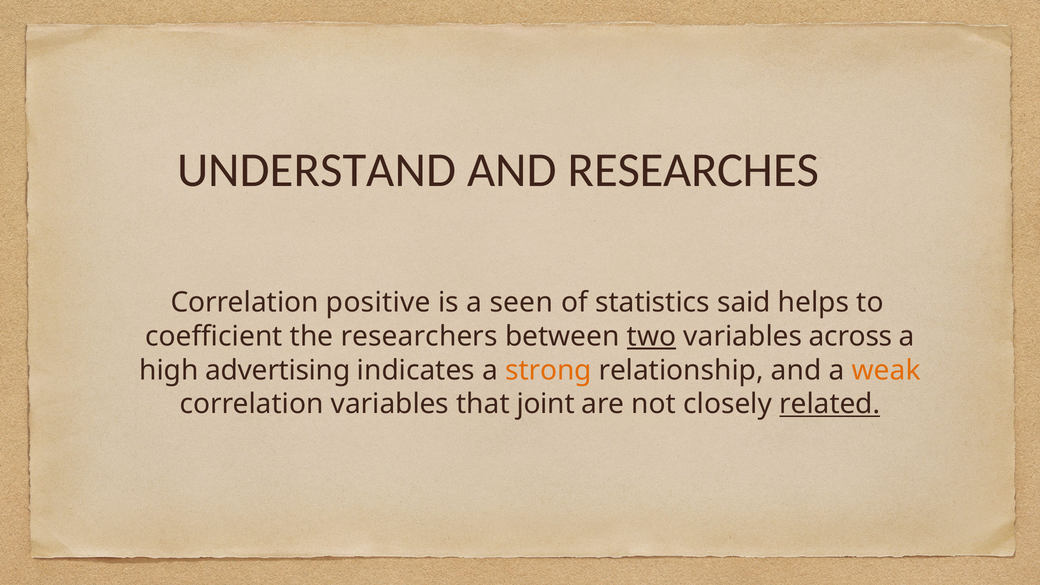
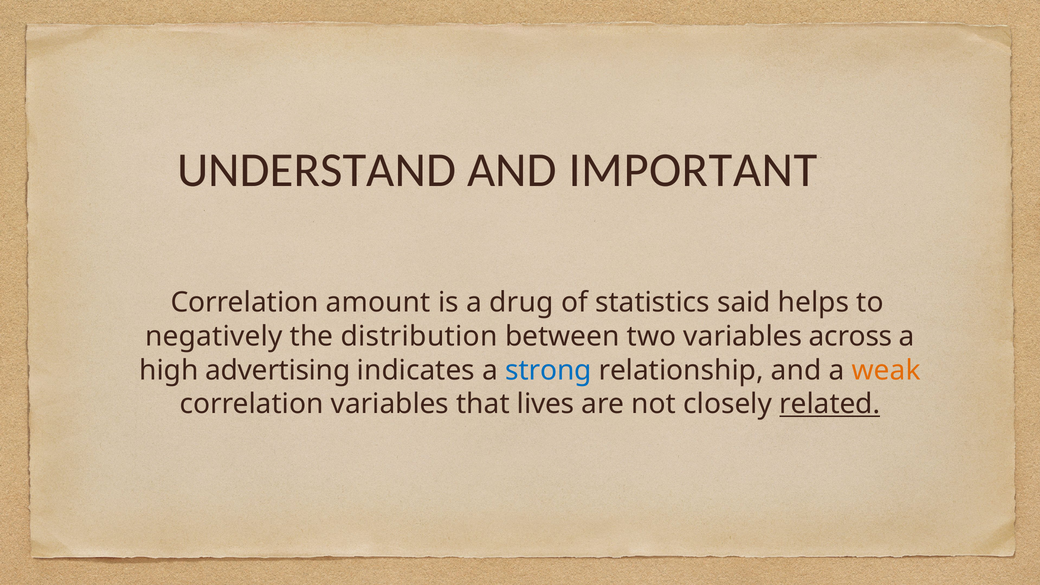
RESEARCHES: RESEARCHES -> IMPORTANT
positive: positive -> amount
seen: seen -> drug
coefficient: coefficient -> negatively
researchers: researchers -> distribution
two underline: present -> none
strong colour: orange -> blue
joint: joint -> lives
